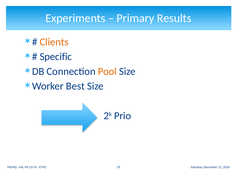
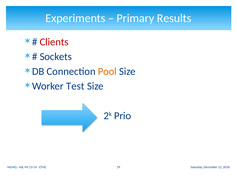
Clients colour: orange -> red
Specific: Specific -> Sockets
Best: Best -> Test
